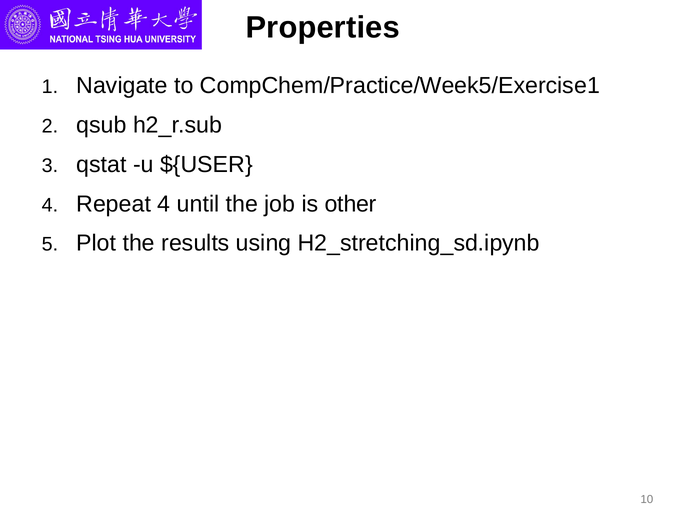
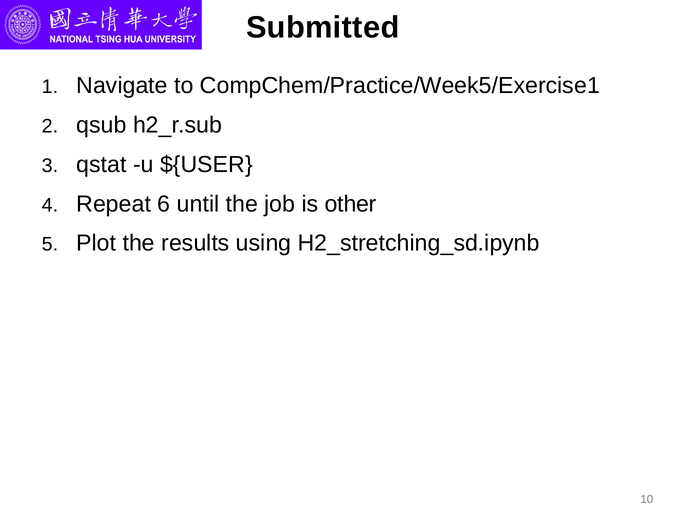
Properties: Properties -> Submitted
Repeat 4: 4 -> 6
